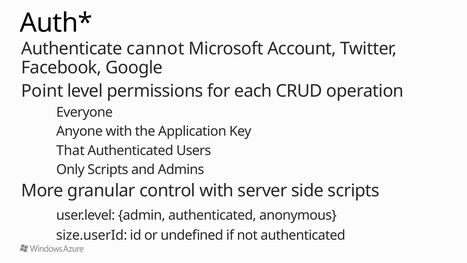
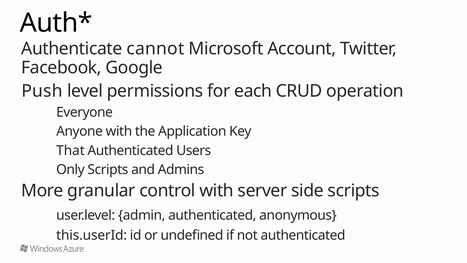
Point: Point -> Push
size.userId: size.userId -> this.userId
